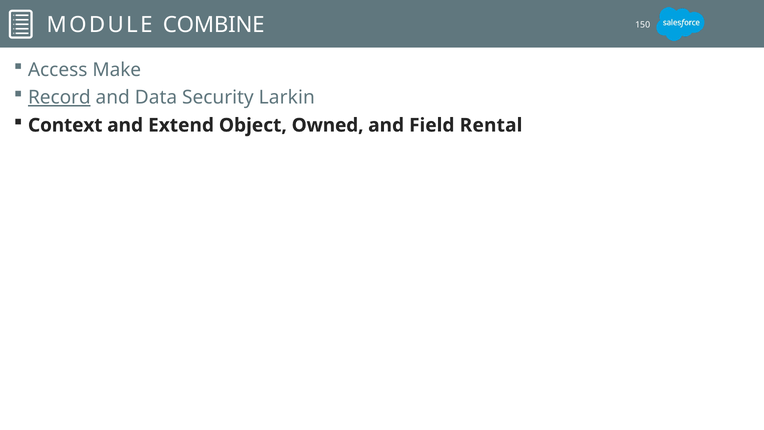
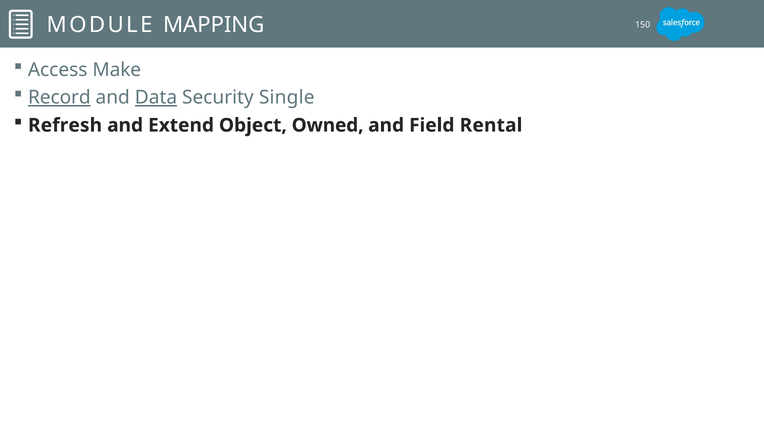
COMBINE: COMBINE -> MAPPING
Data underline: none -> present
Larkin: Larkin -> Single
Context: Context -> Refresh
